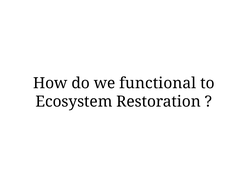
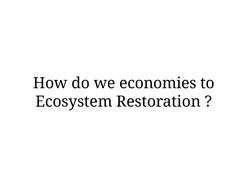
functional: functional -> economies
